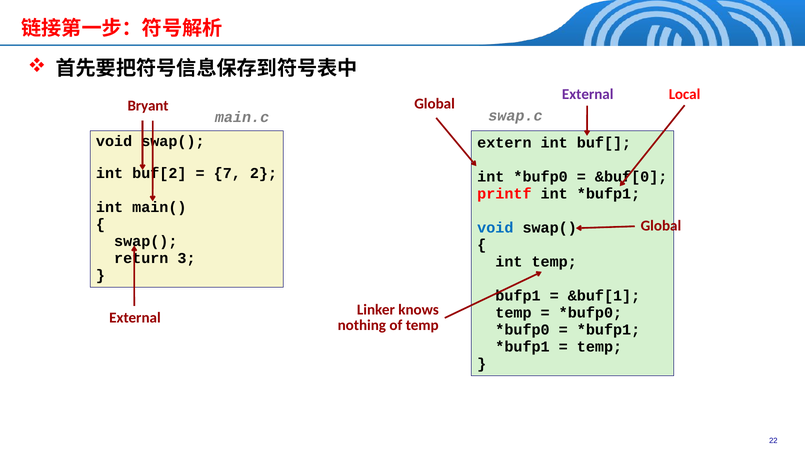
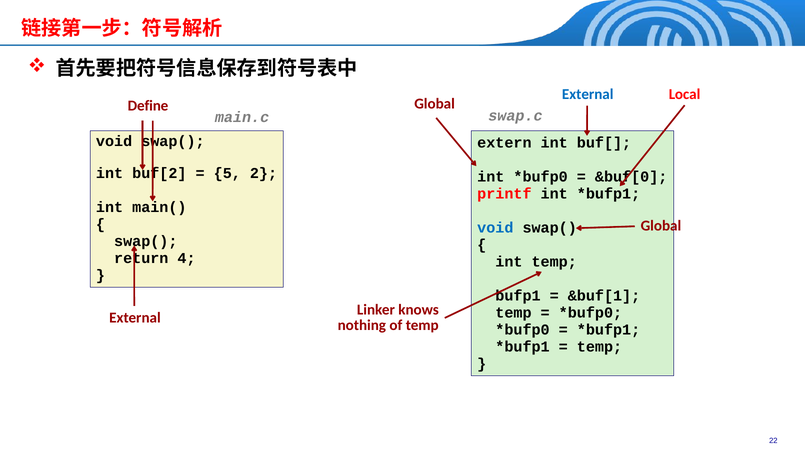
External at (588, 94) colour: purple -> blue
Bryant: Bryant -> Define
7: 7 -> 5
3: 3 -> 4
